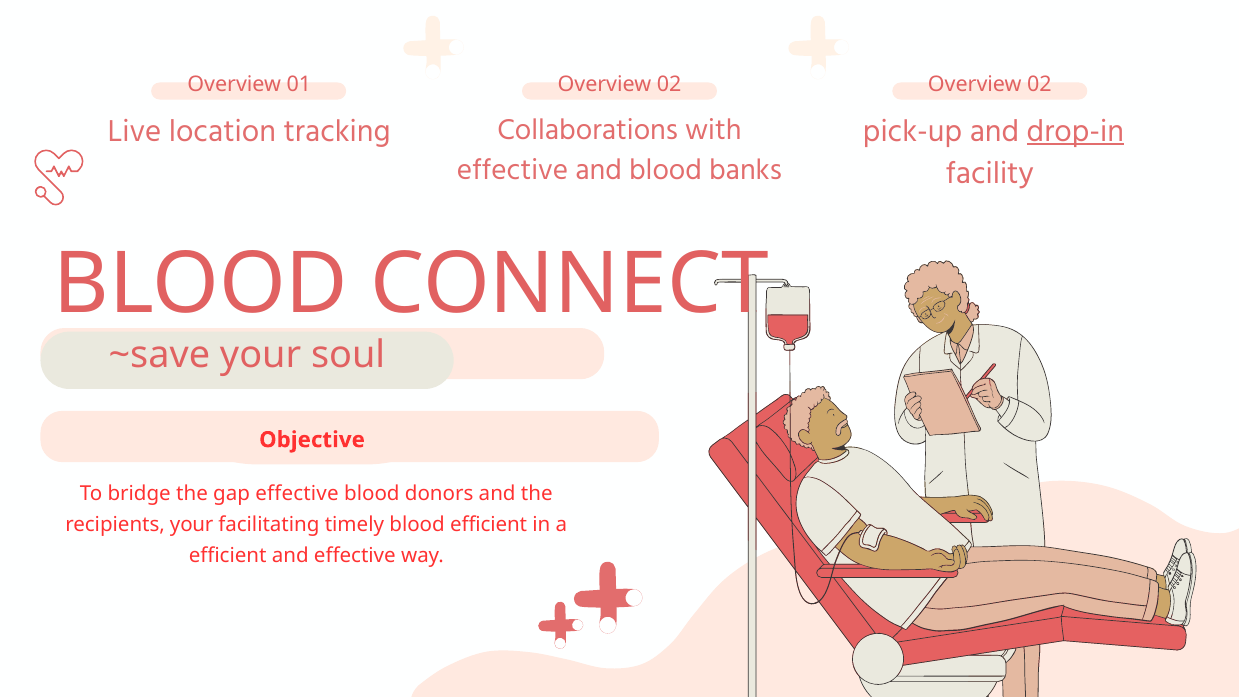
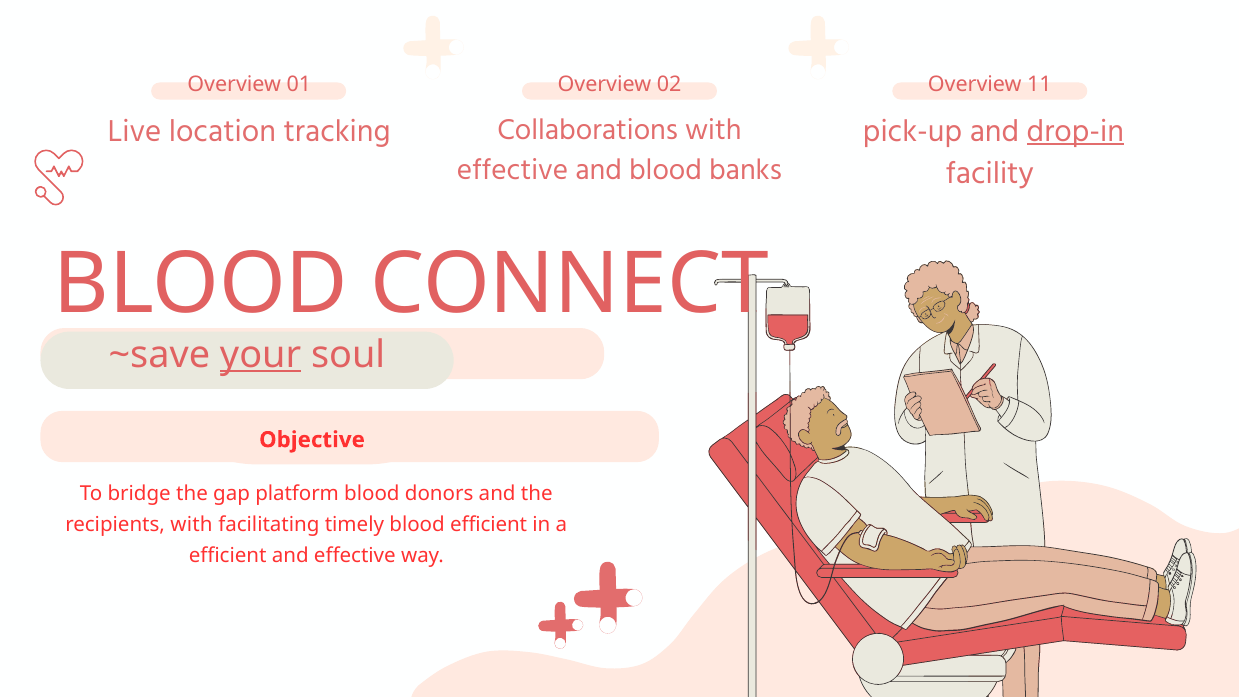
02 Overview 02: 02 -> 11
your at (261, 355) underline: none -> present
gap effective: effective -> platform
recipients your: your -> with
